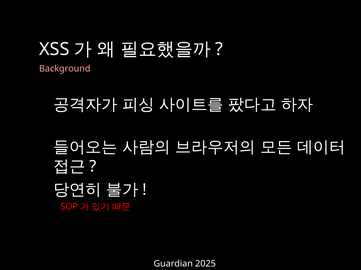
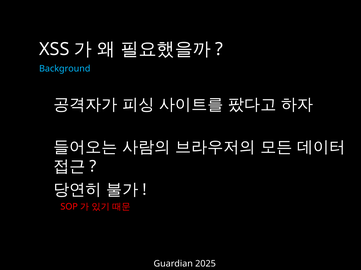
Background colour: pink -> light blue
